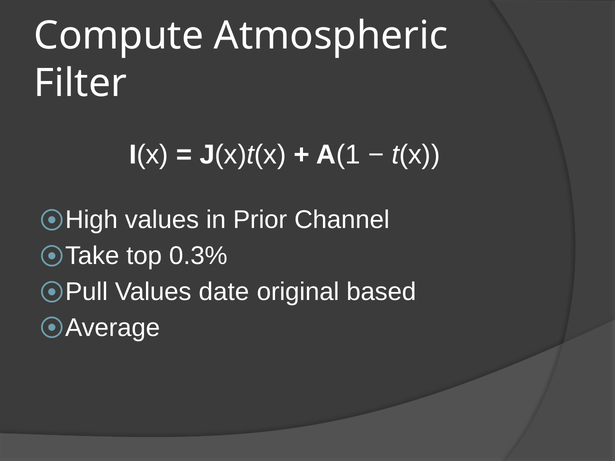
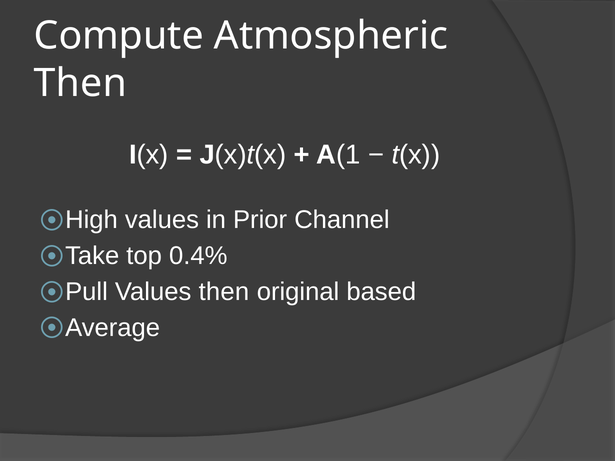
Filter at (80, 83): Filter -> Then
0.3%: 0.3% -> 0.4%
Values date: date -> then
